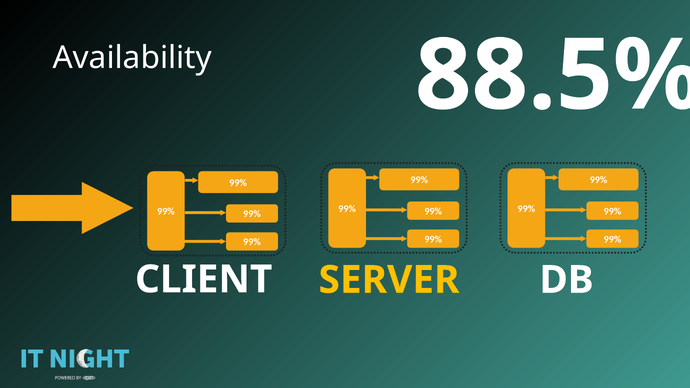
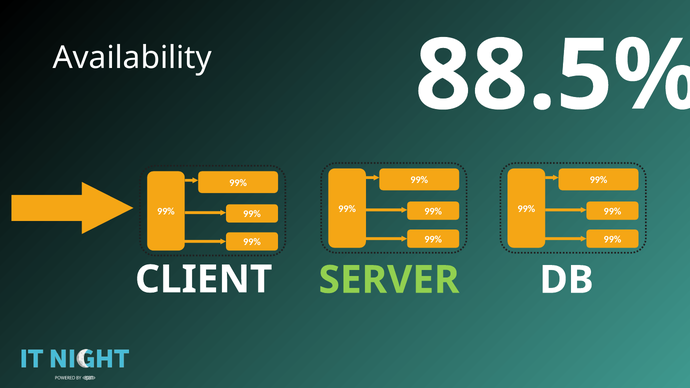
SERVER colour: yellow -> light green
